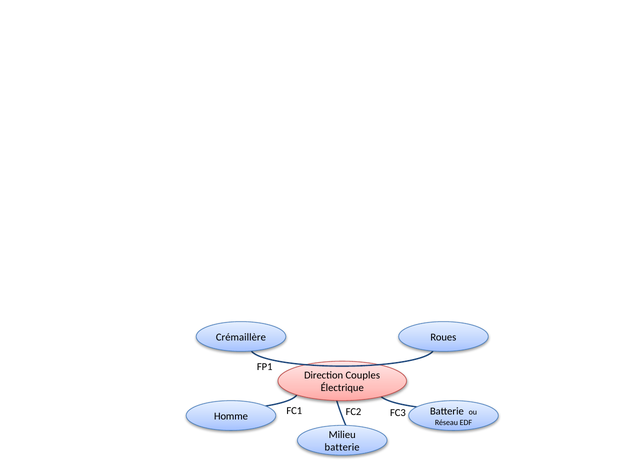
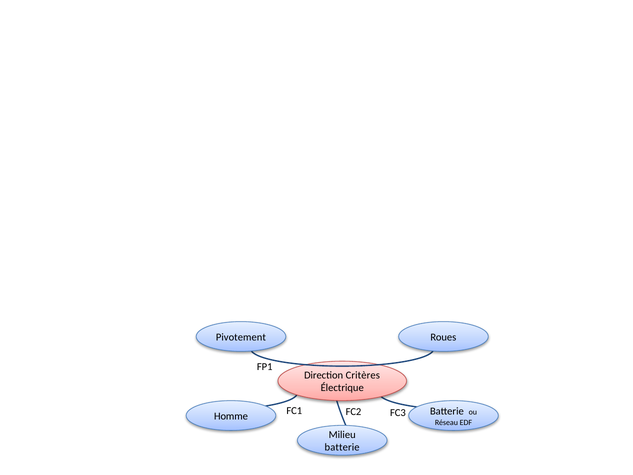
Crémaillère: Crémaillère -> Pivotement
Couples: Couples -> Critères
